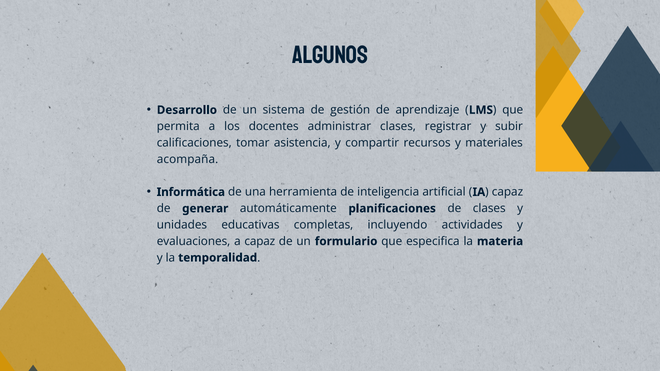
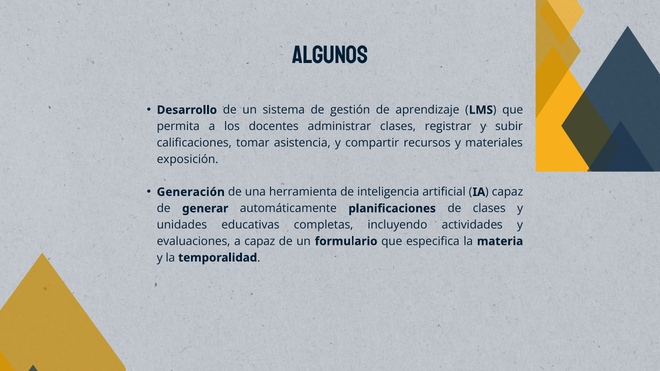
acompaña: acompaña -> exposición
Informática: Informática -> Generación
